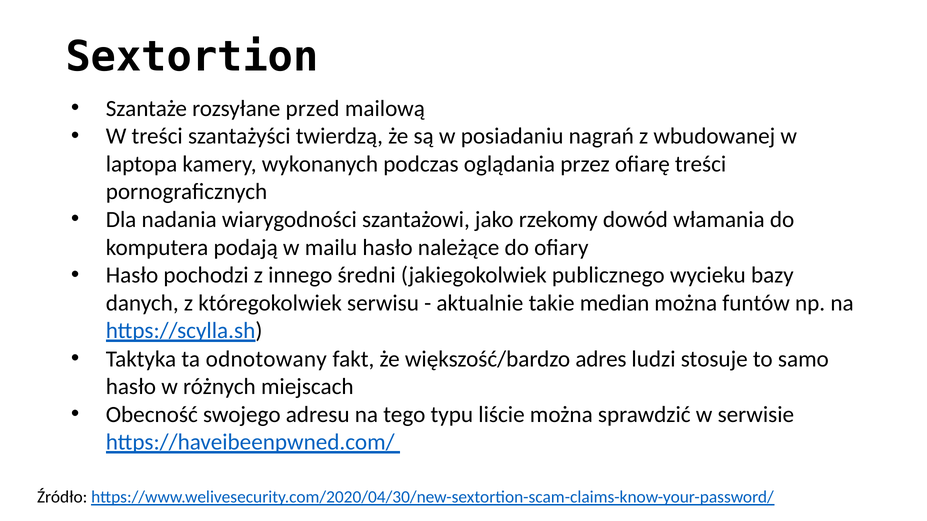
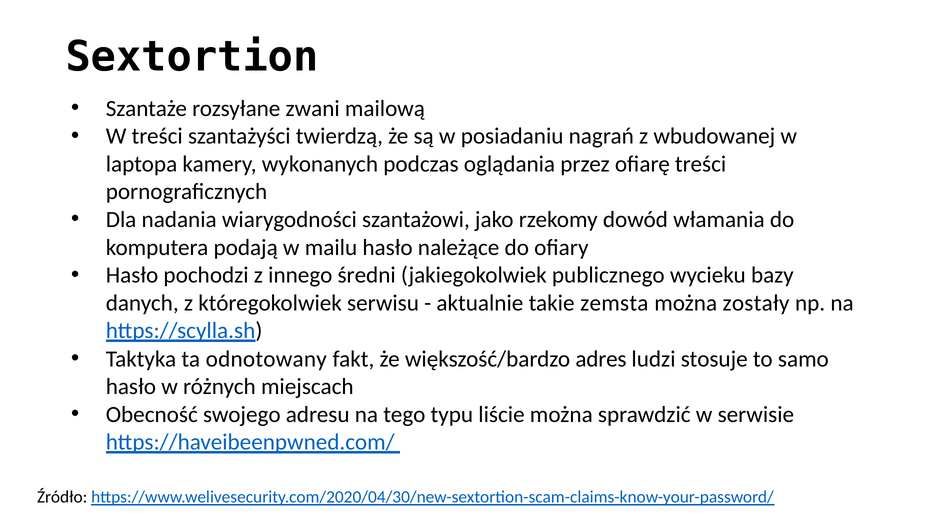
przed: przed -> zwani
median: median -> zemsta
funtów: funtów -> zostały
